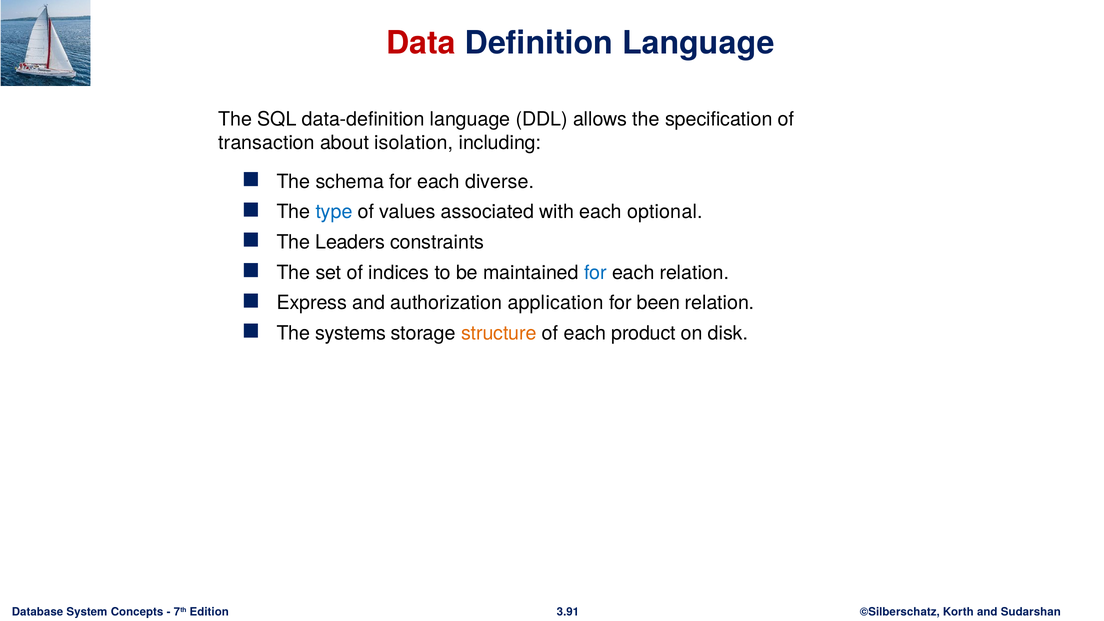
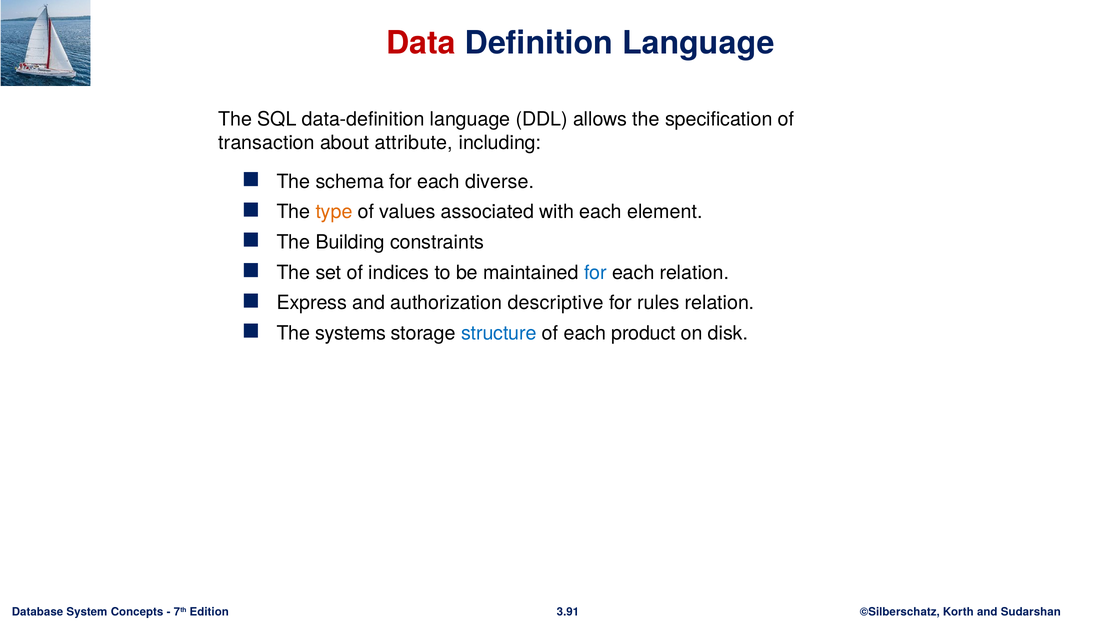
isolation: isolation -> attribute
type colour: blue -> orange
optional: optional -> element
Leaders: Leaders -> Building
application: application -> descriptive
been: been -> rules
structure colour: orange -> blue
